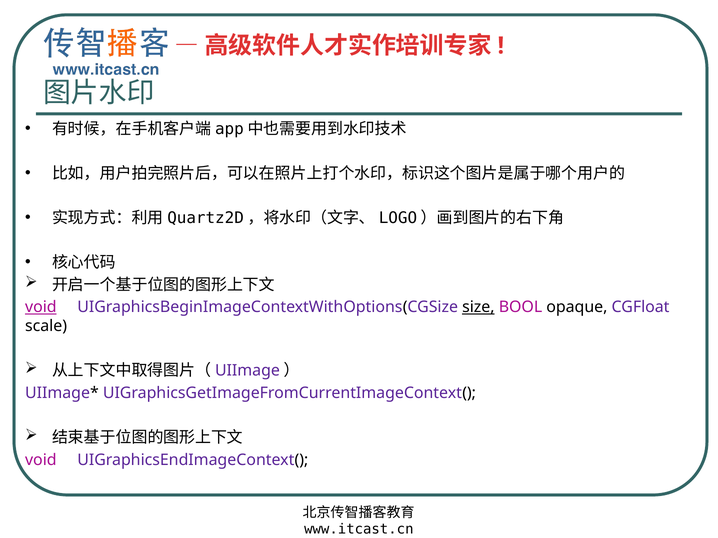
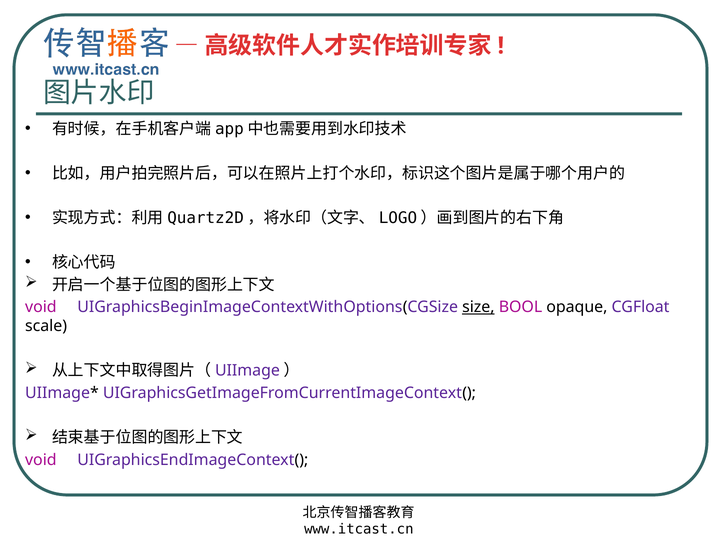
void at (41, 307) underline: present -> none
